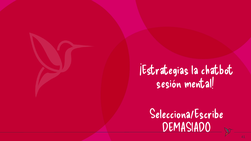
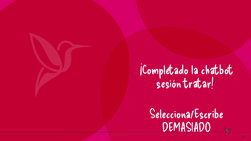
¡Estrategias: ¡Estrategias -> ¡Completado
mental: mental -> tratar
